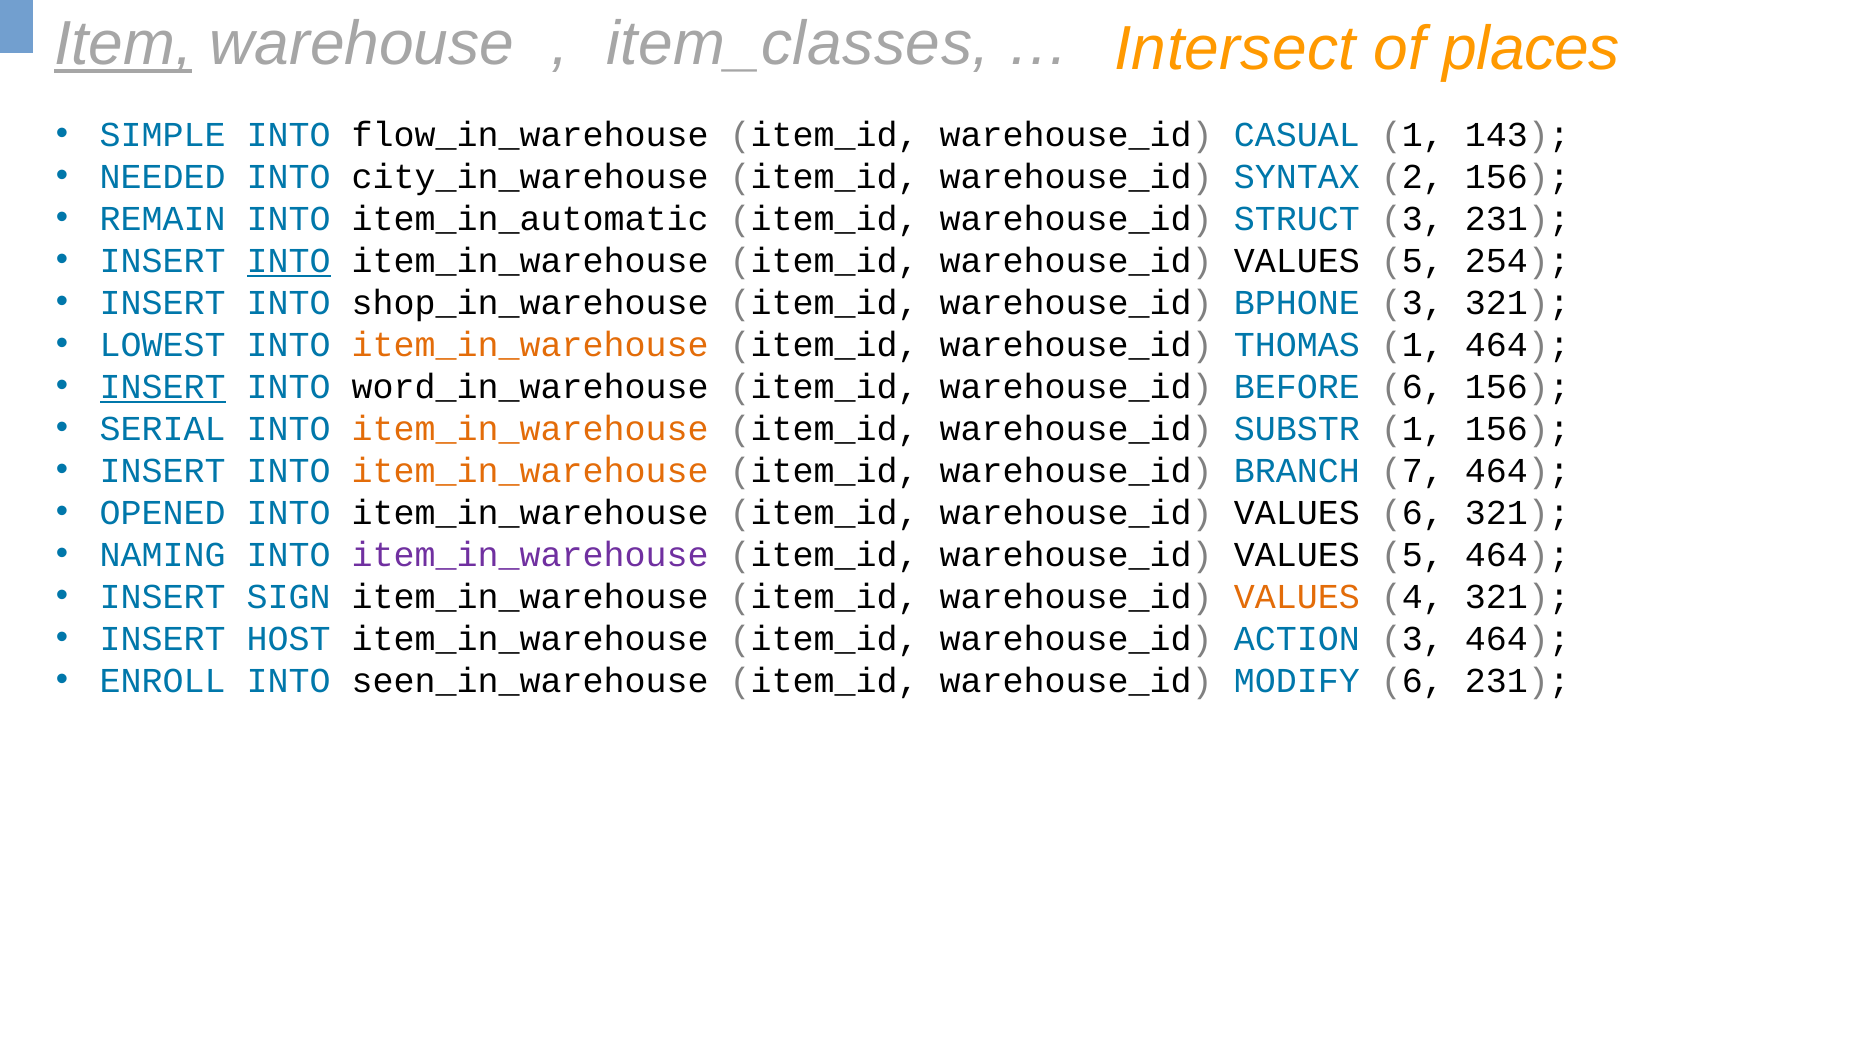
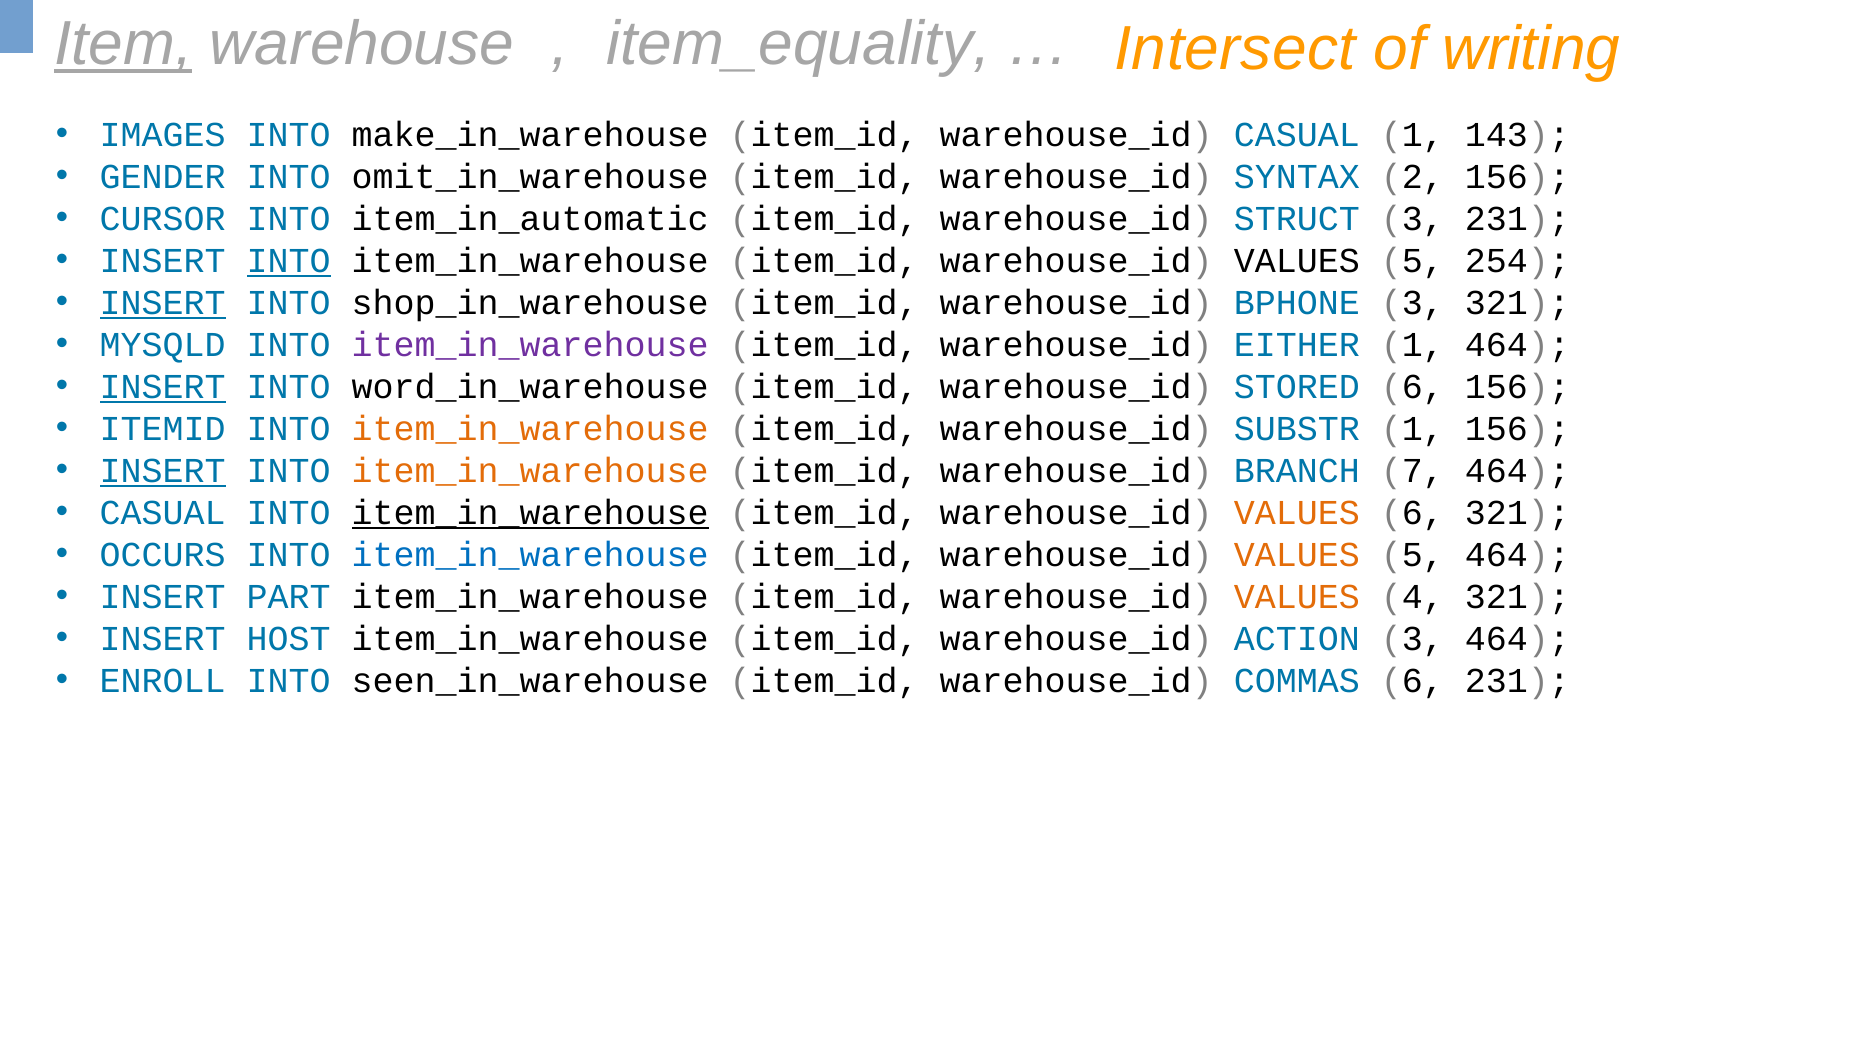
item_classes: item_classes -> item_equality
places: places -> writing
SIMPLE: SIMPLE -> IMAGES
flow_in_warehouse: flow_in_warehouse -> make_in_warehouse
NEEDED: NEEDED -> GENDER
city_in_warehouse: city_in_warehouse -> omit_in_warehouse
REMAIN: REMAIN -> CURSOR
INSERT at (163, 303) underline: none -> present
LOWEST: LOWEST -> MYSQLD
item_in_warehouse at (530, 345) colour: orange -> purple
THOMAS: THOMAS -> EITHER
BEFORE: BEFORE -> STORED
SERIAL: SERIAL -> ITEMID
INSERT at (163, 471) underline: none -> present
OPENED at (163, 513): OPENED -> CASUAL
item_in_warehouse at (530, 513) underline: none -> present
VALUES at (1297, 513) colour: black -> orange
NAMING: NAMING -> OCCURS
item_in_warehouse at (530, 555) colour: purple -> blue
VALUES at (1297, 555) colour: black -> orange
SIGN: SIGN -> PART
MODIFY: MODIFY -> COMMAS
